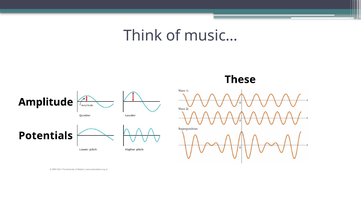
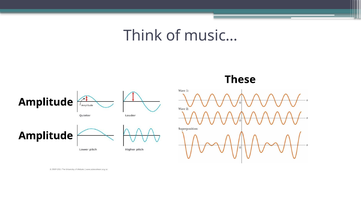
Potentials at (46, 136): Potentials -> Amplitude
